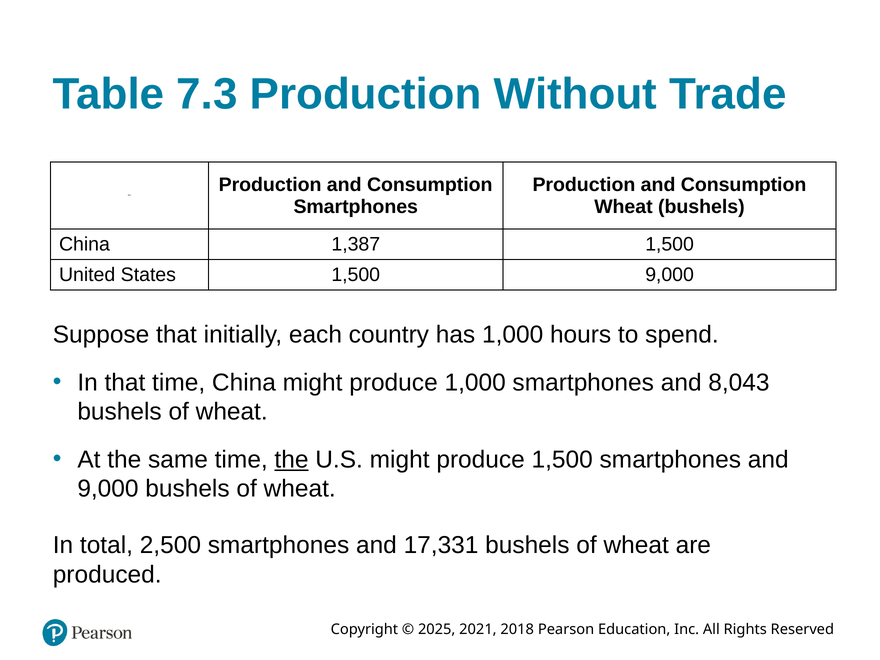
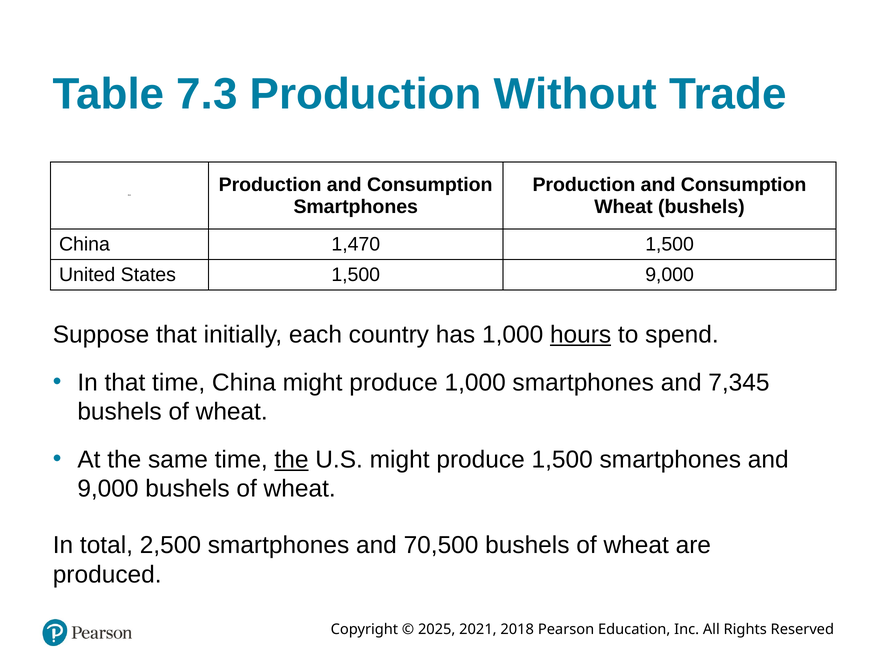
1,387: 1,387 -> 1,470
hours underline: none -> present
8,043: 8,043 -> 7,345
17,331: 17,331 -> 70,500
